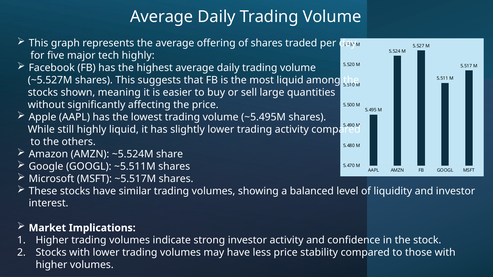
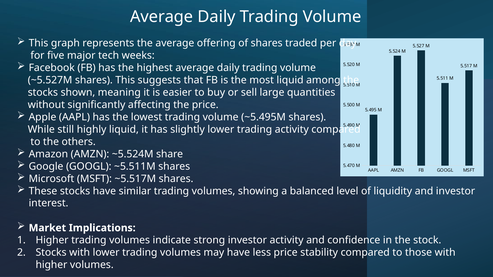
tech highly: highly -> weeks
